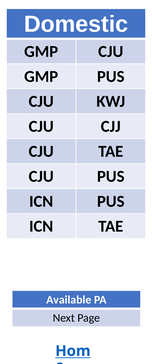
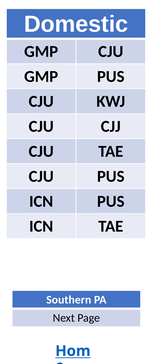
Available: Available -> Southern
